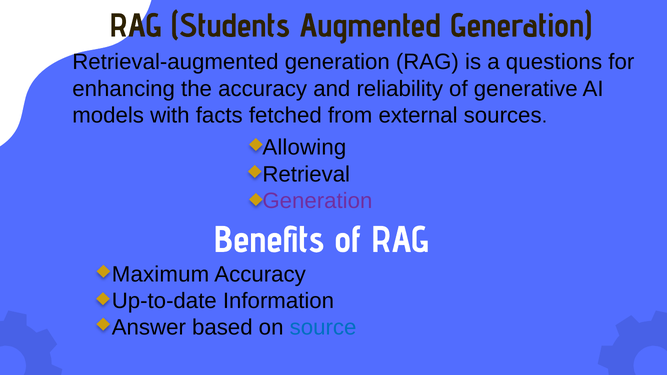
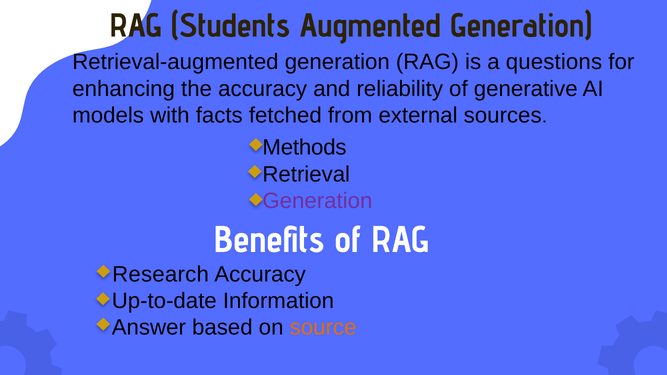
Allowing: Allowing -> Methods
Maximum: Maximum -> Research
source colour: blue -> orange
